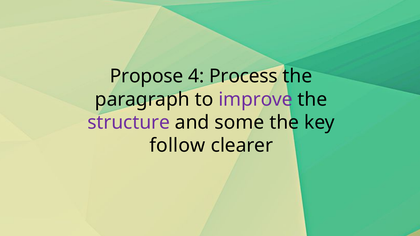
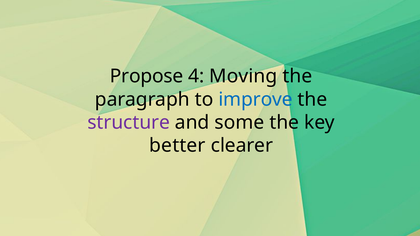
Process: Process -> Moving
improve colour: purple -> blue
follow: follow -> better
